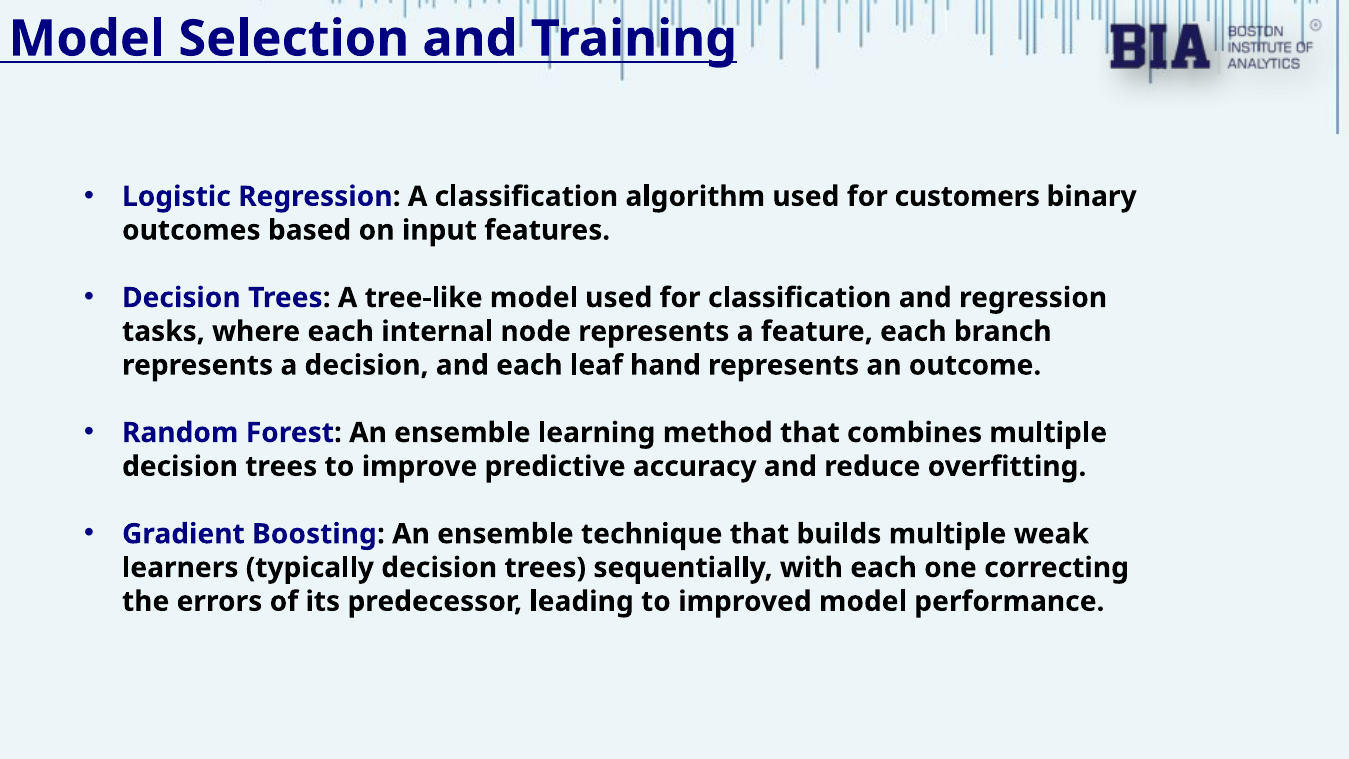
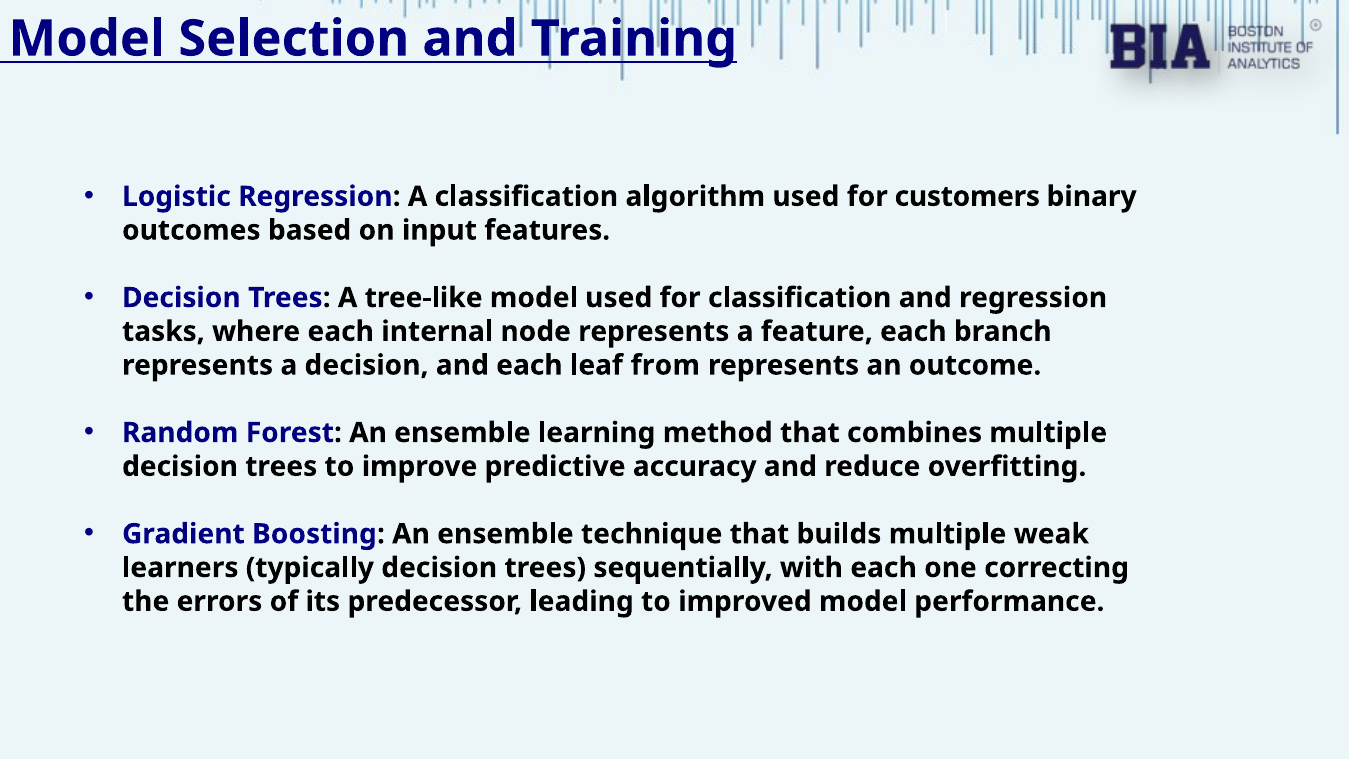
hand: hand -> from
